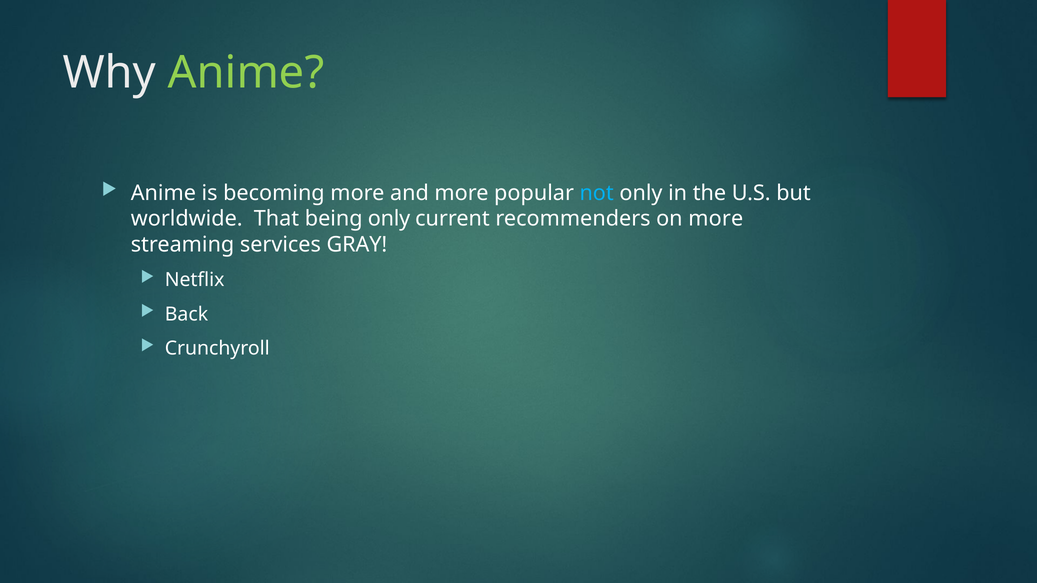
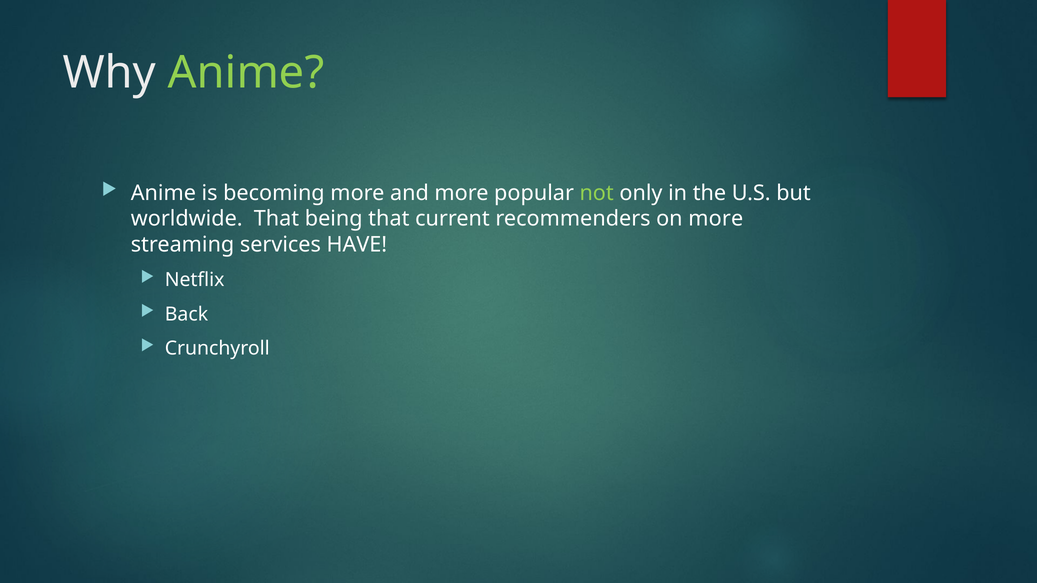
not colour: light blue -> light green
being only: only -> that
GRAY: GRAY -> HAVE
